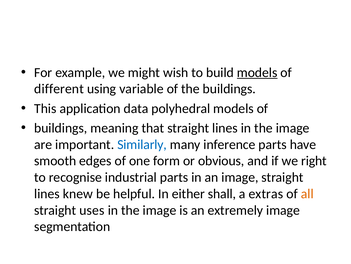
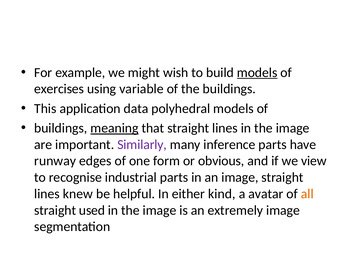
different: different -> exercises
meaning underline: none -> present
Similarly colour: blue -> purple
smooth: smooth -> runway
right: right -> view
shall: shall -> kind
extras: extras -> avatar
uses: uses -> used
